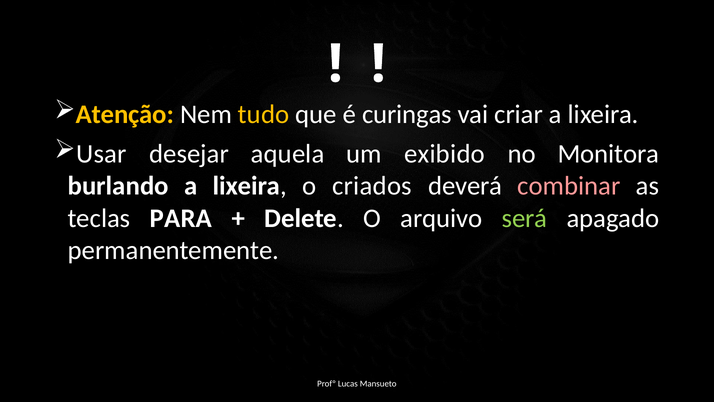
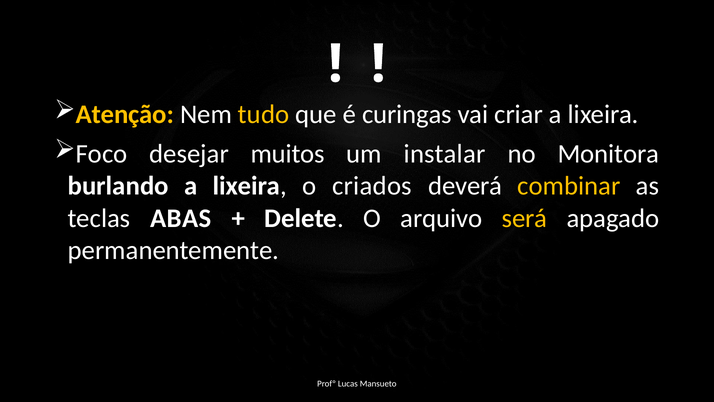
Usar: Usar -> Foco
aquela: aquela -> muitos
exibido: exibido -> instalar
combinar colour: pink -> yellow
PARA: PARA -> ABAS
será colour: light green -> yellow
